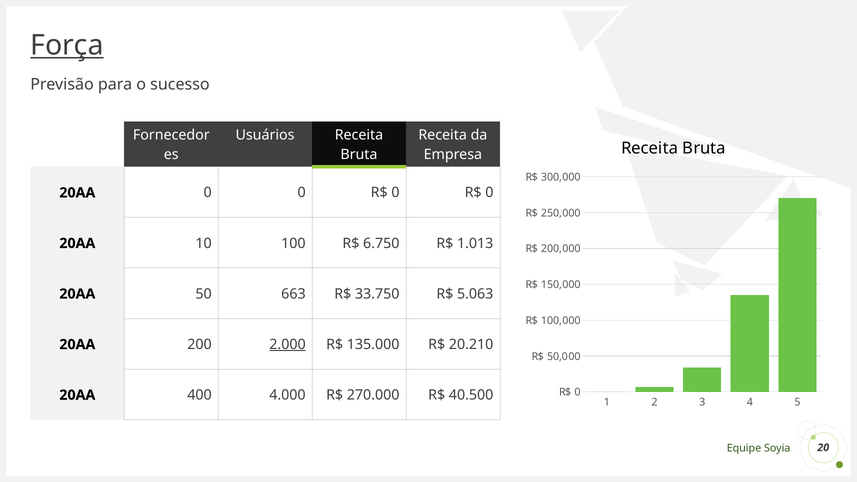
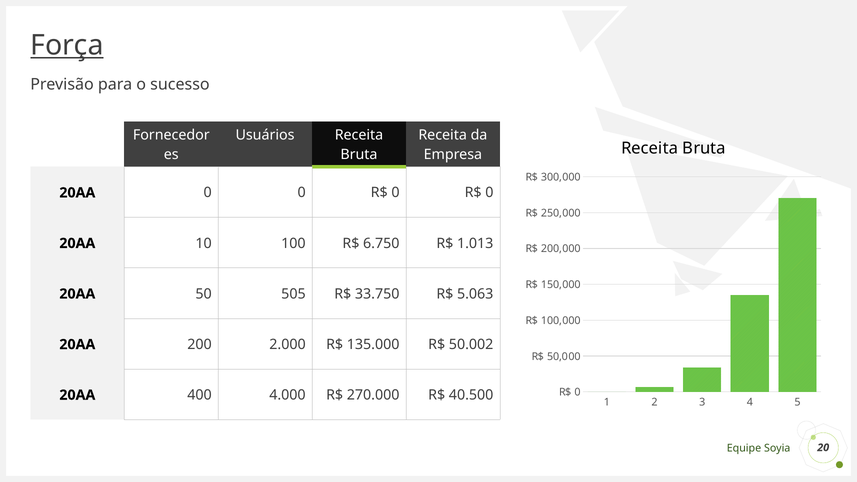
663: 663 -> 505
2.000 underline: present -> none
20.210: 20.210 -> 50.002
